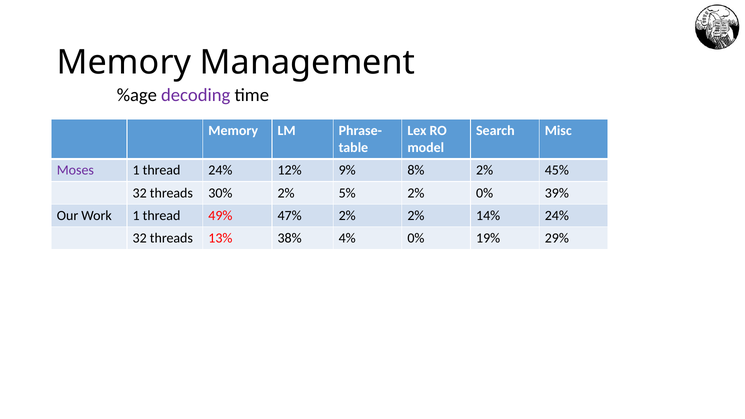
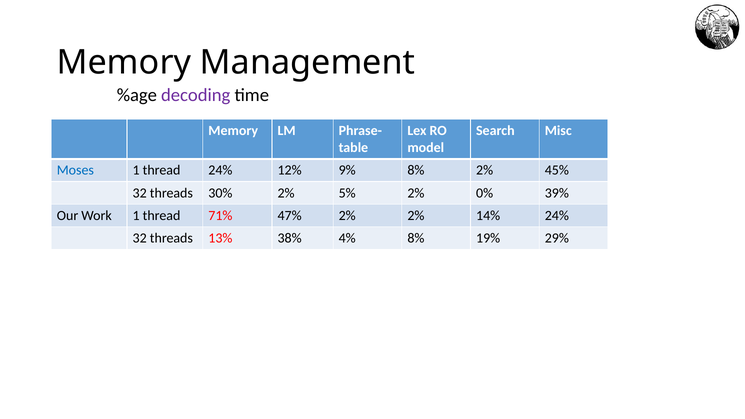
Moses colour: purple -> blue
49%: 49% -> 71%
4% 0%: 0% -> 8%
